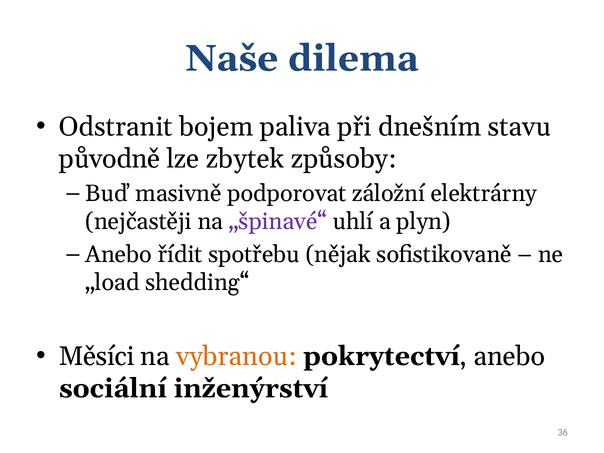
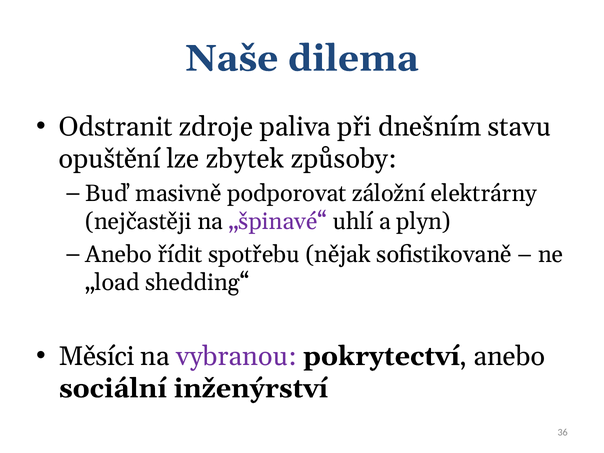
bojem: bojem -> zdroje
původně: původně -> opuštění
vybranou colour: orange -> purple
